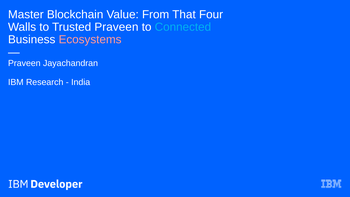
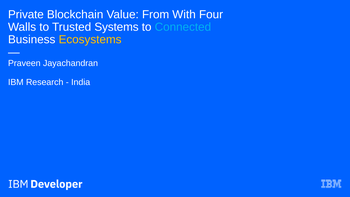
Master: Master -> Private
That: That -> With
Trusted Praveen: Praveen -> Systems
Ecosystems colour: pink -> yellow
